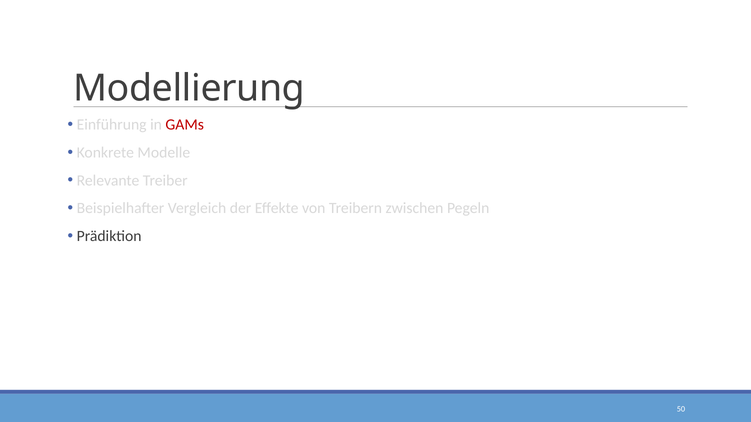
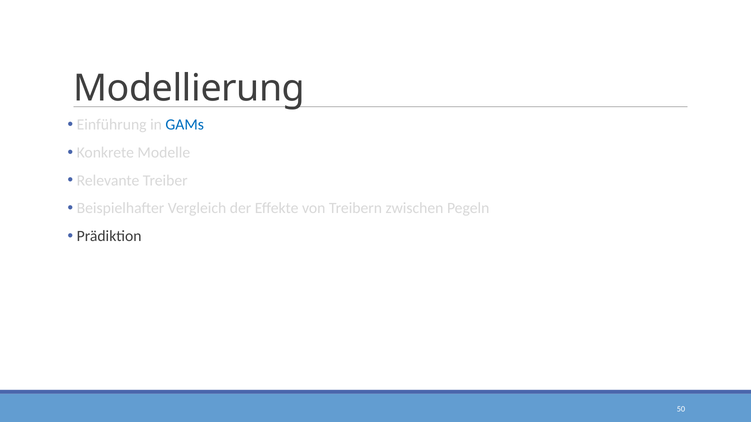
GAMs colour: red -> blue
